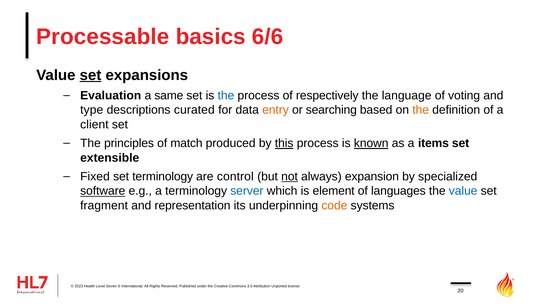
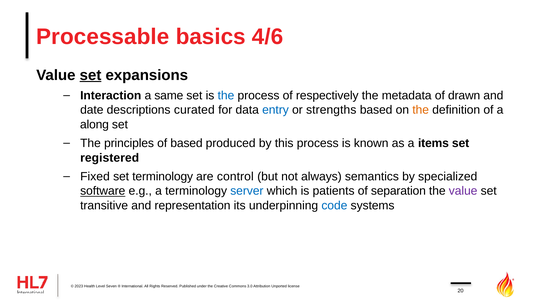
6/6: 6/6 -> 4/6
Evaluation: Evaluation -> Interaction
language: language -> metadata
voting: voting -> drawn
type: type -> date
entry colour: orange -> blue
searching: searching -> strengths
client: client -> along
of match: match -> based
this underline: present -> none
known underline: present -> none
extensible: extensible -> registered
not underline: present -> none
expansion: expansion -> semantics
element: element -> patients
languages: languages -> separation
value at (463, 191) colour: blue -> purple
fragment: fragment -> transitive
code colour: orange -> blue
